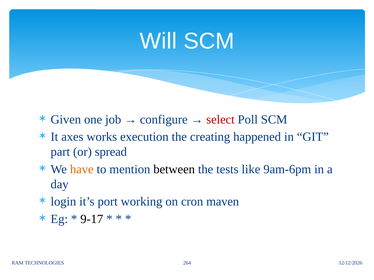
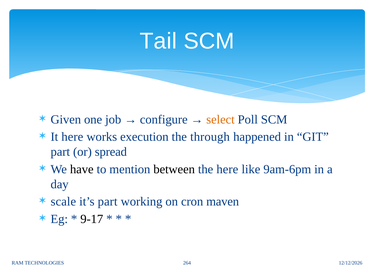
Will: Will -> Tail
select colour: red -> orange
It axes: axes -> here
creating: creating -> through
have colour: orange -> black
the tests: tests -> here
login: login -> scale
it’s port: port -> part
